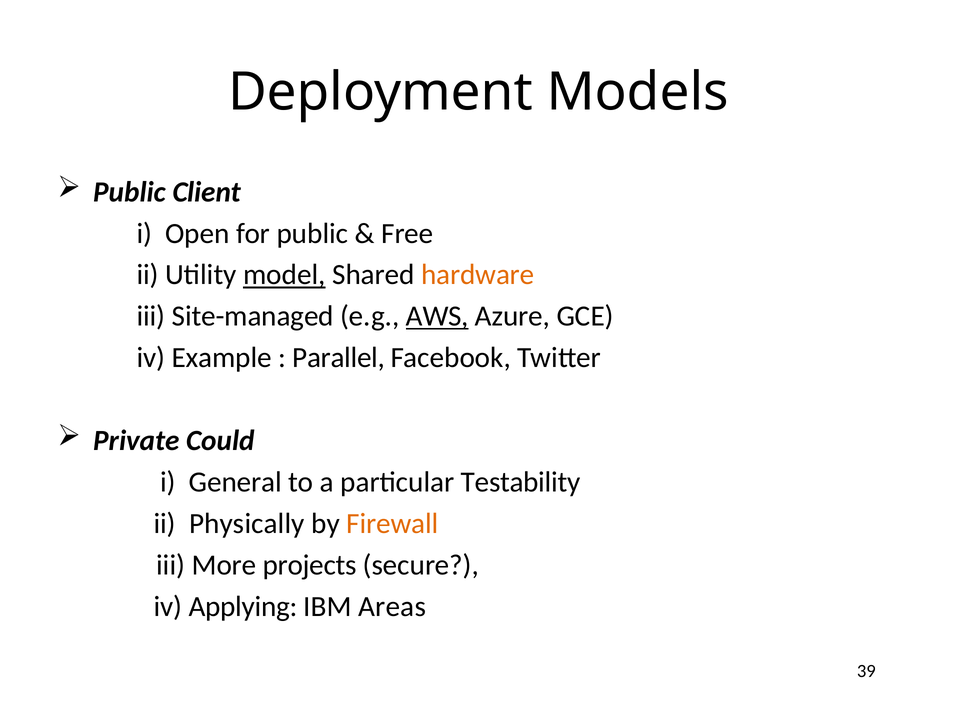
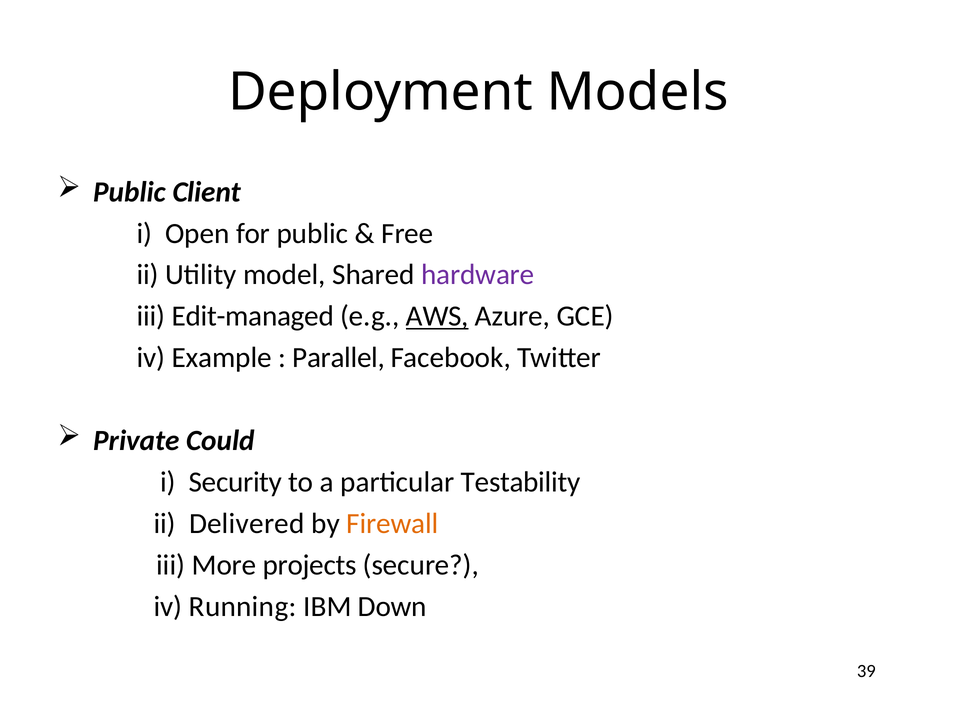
model underline: present -> none
hardware colour: orange -> purple
Site-managed: Site-managed -> Edit-managed
General: General -> Security
Physically: Physically -> Delivered
Applying: Applying -> Running
Areas: Areas -> Down
